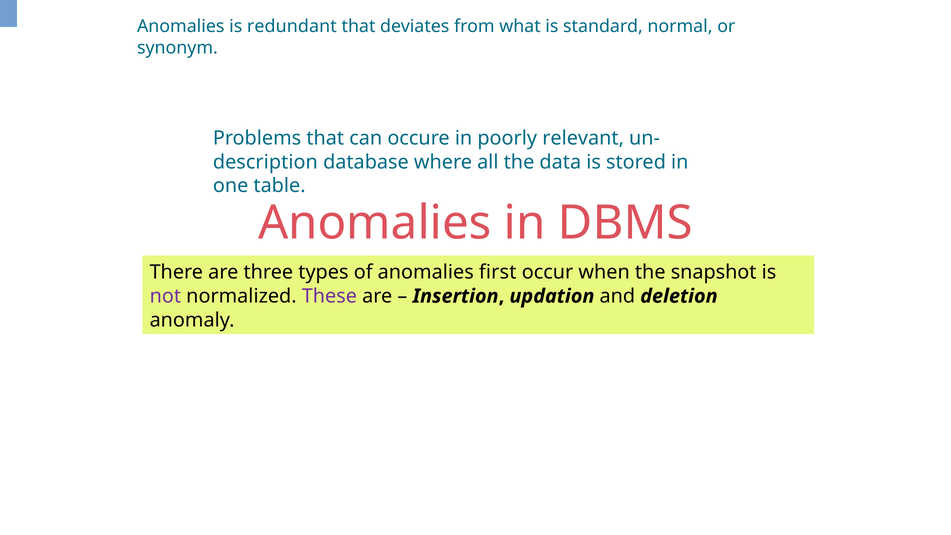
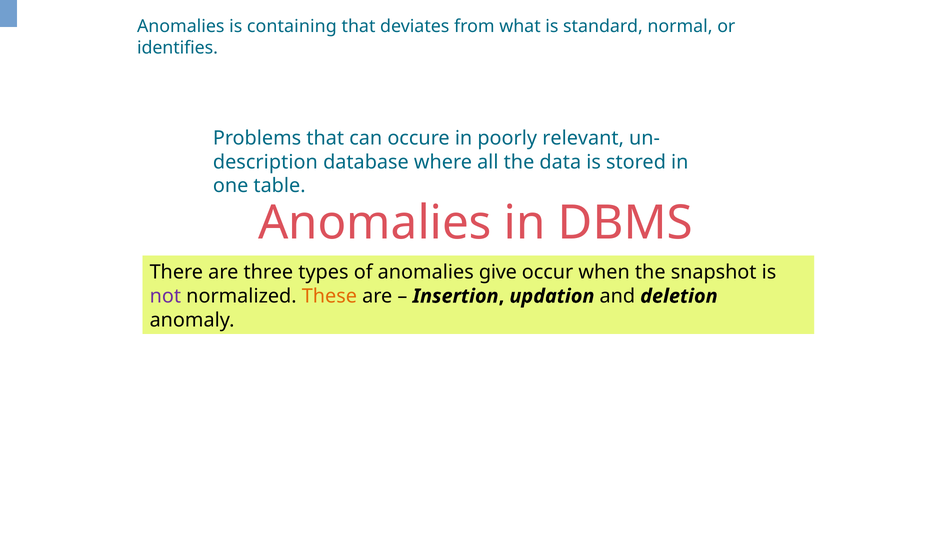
redundant: redundant -> containing
synonym: synonym -> identifies
first: first -> give
These colour: purple -> orange
